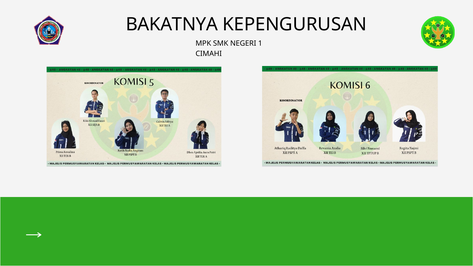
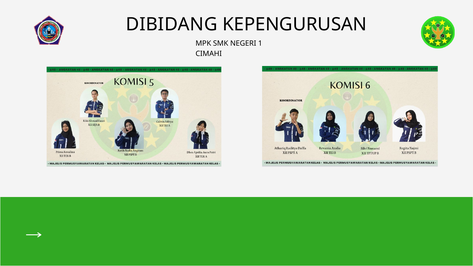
BAKATNYA: BAKATNYA -> DIBIDANG
